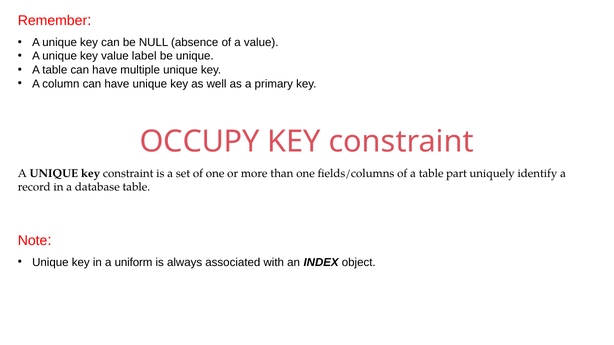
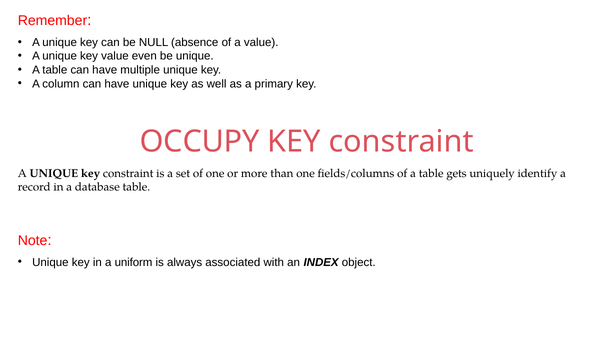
label: label -> even
part: part -> gets
